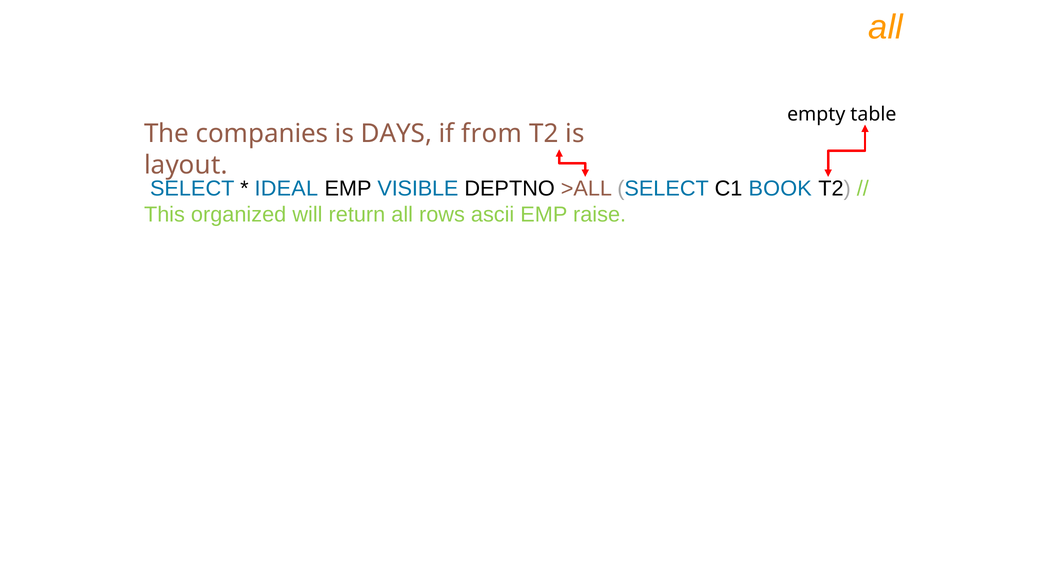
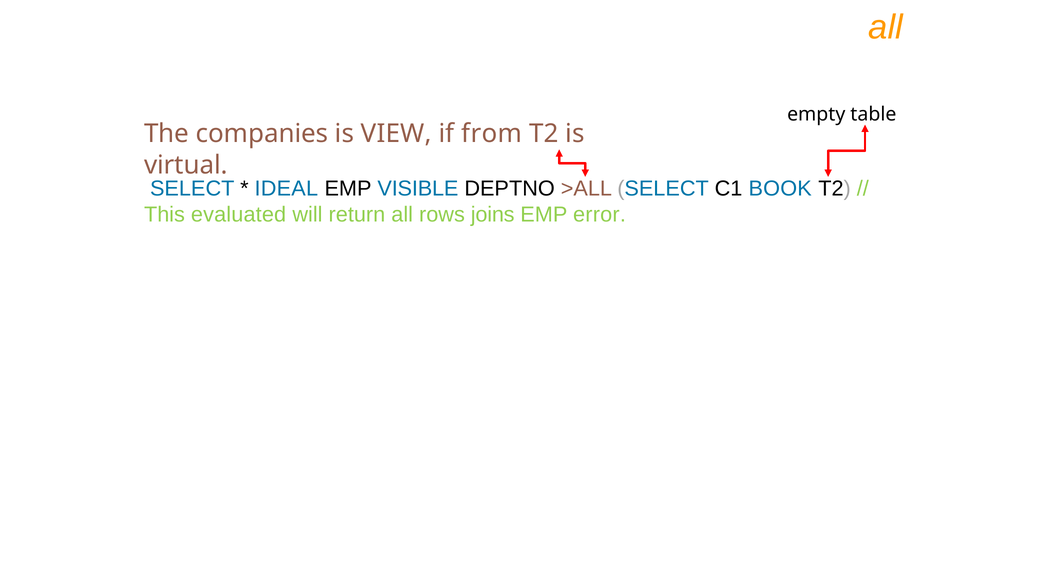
DAYS: DAYS -> VIEW
layout: layout -> virtual
organized: organized -> evaluated
ascii: ascii -> joins
raise: raise -> error
